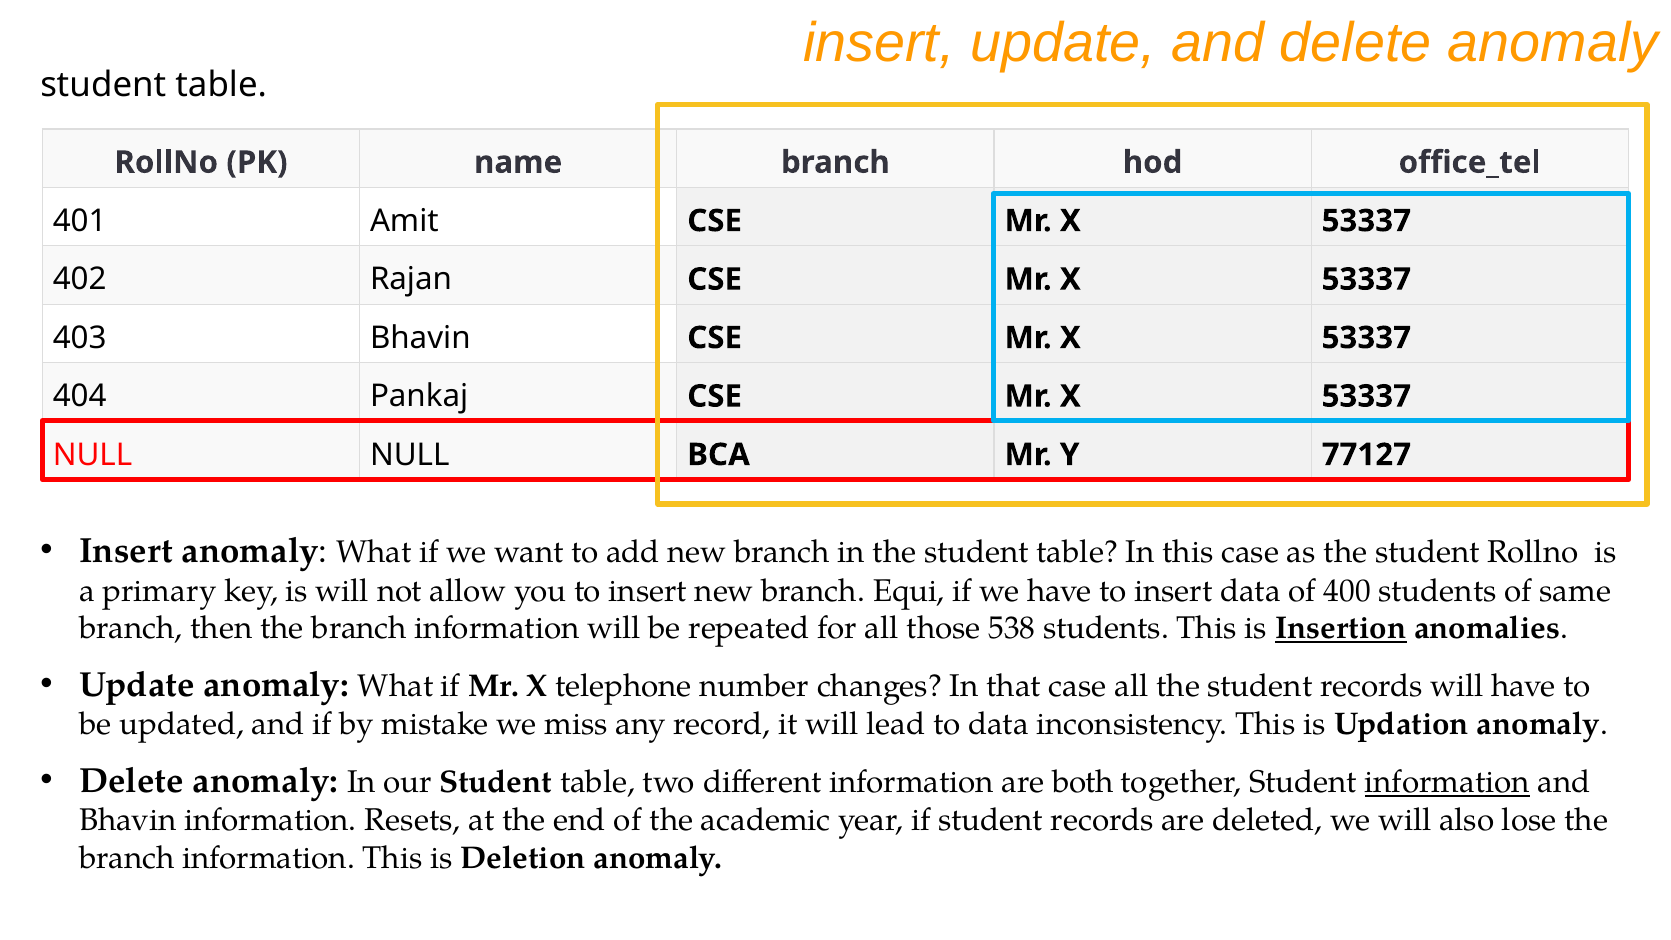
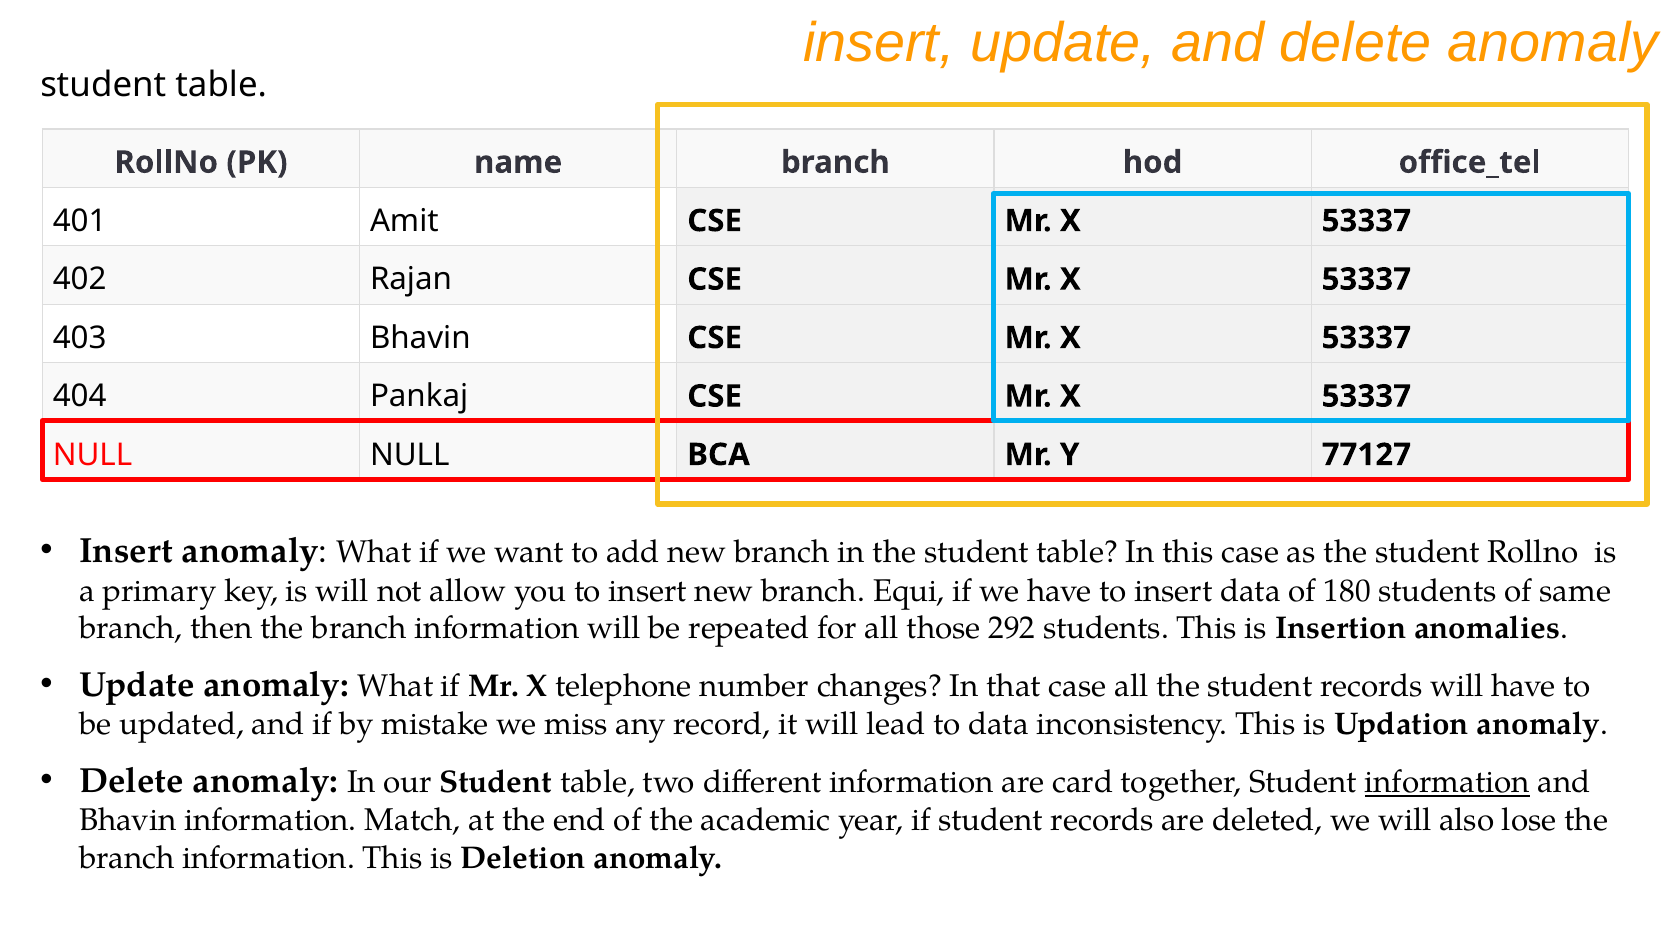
400: 400 -> 180
538: 538 -> 292
Insertion underline: present -> none
both: both -> card
Resets: Resets -> Match
